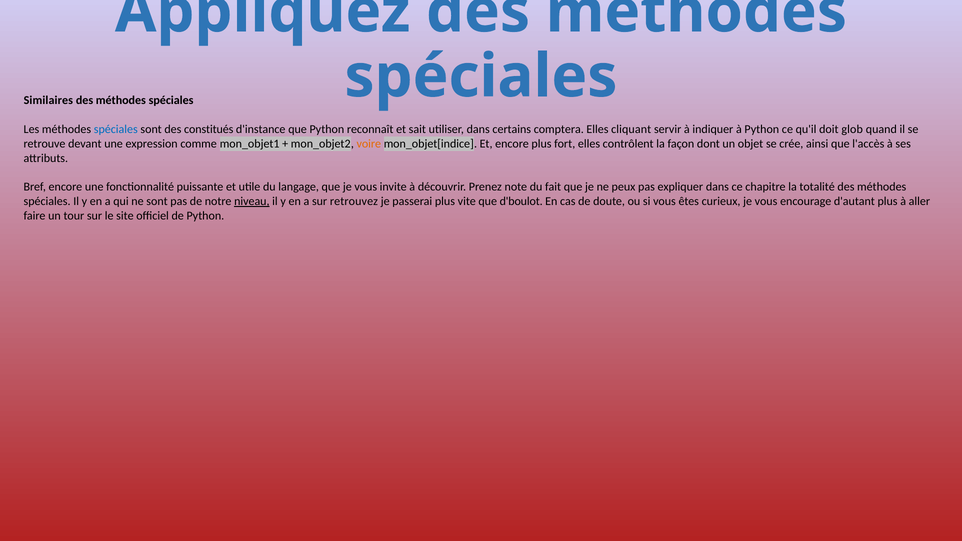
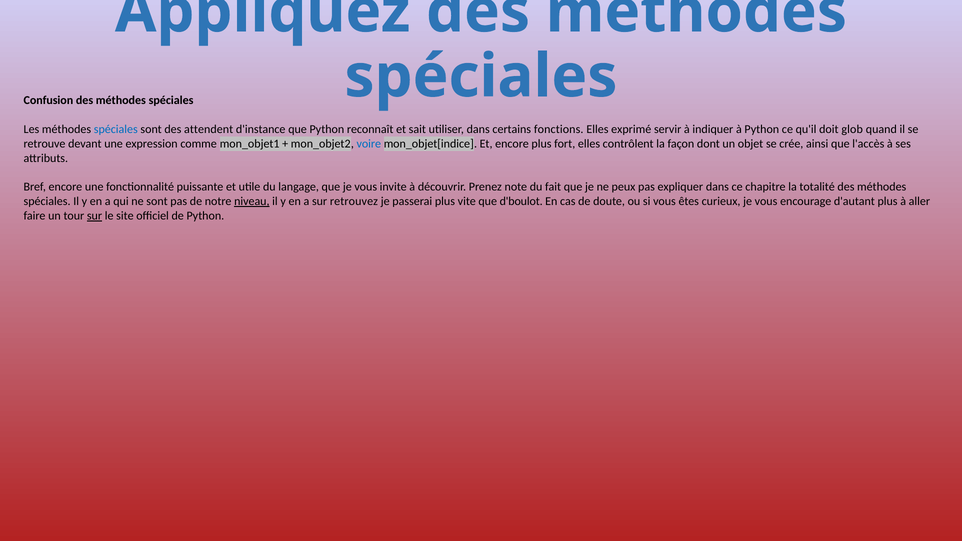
Similaires: Similaires -> Confusion
constitués: constitués -> attendent
comptera: comptera -> fonctions
cliquant: cliquant -> exprimé
voire colour: orange -> blue
sur at (95, 216) underline: none -> present
